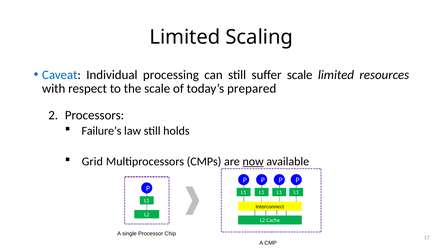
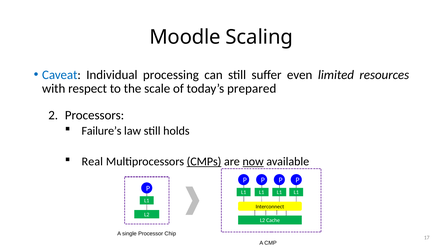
Limited at (185, 37): Limited -> Moodle
suffer scale: scale -> even
Grid: Grid -> Real
CMPs underline: none -> present
